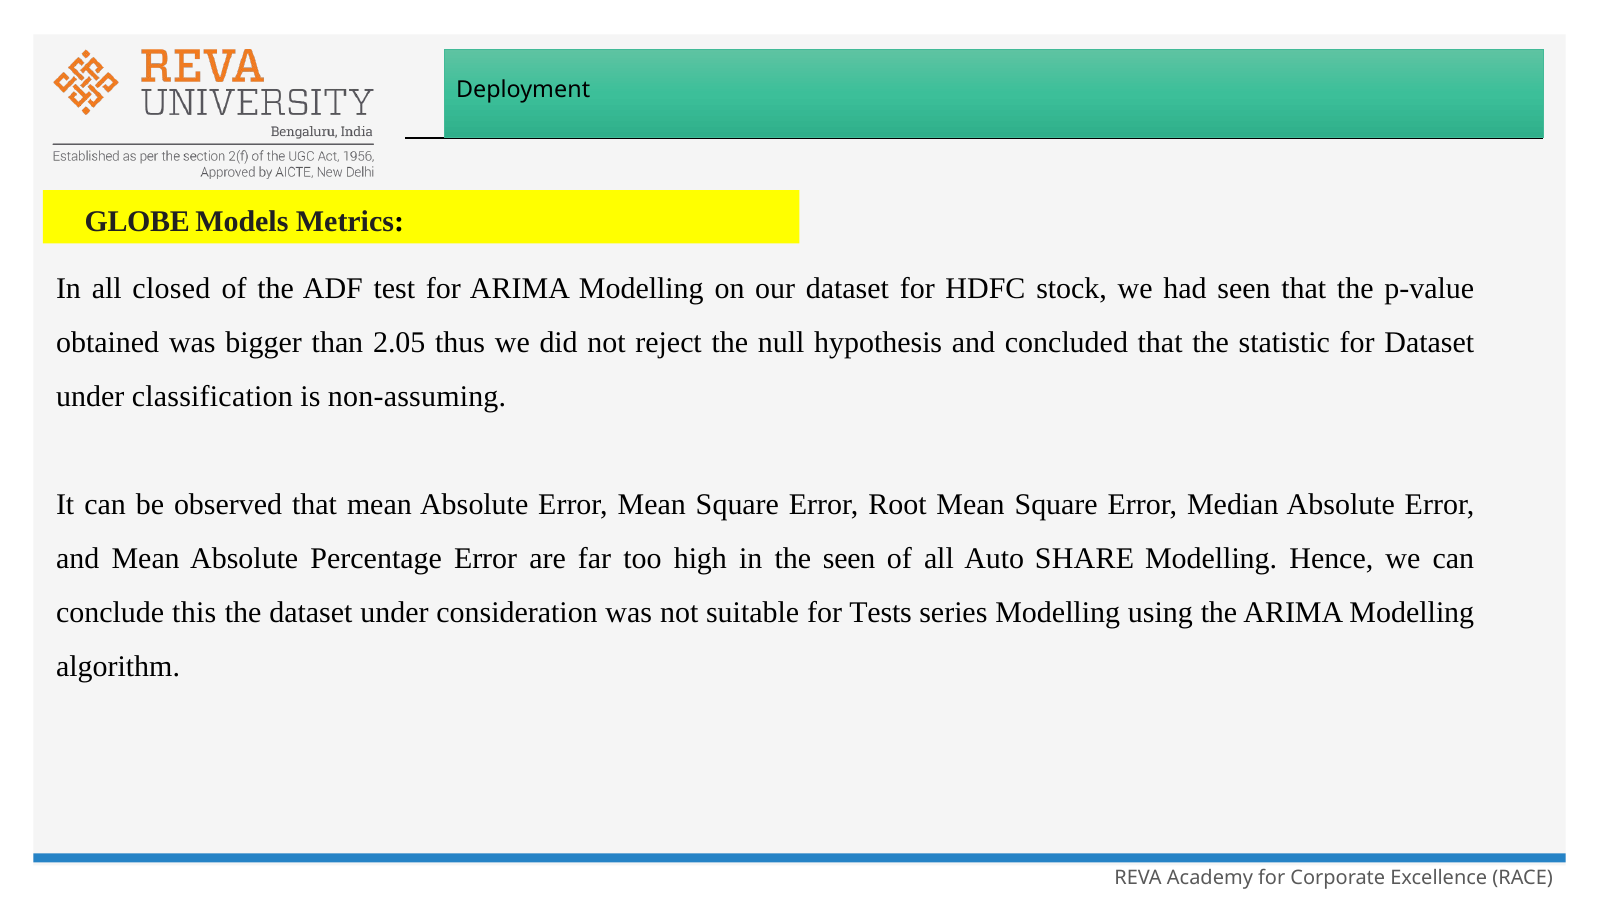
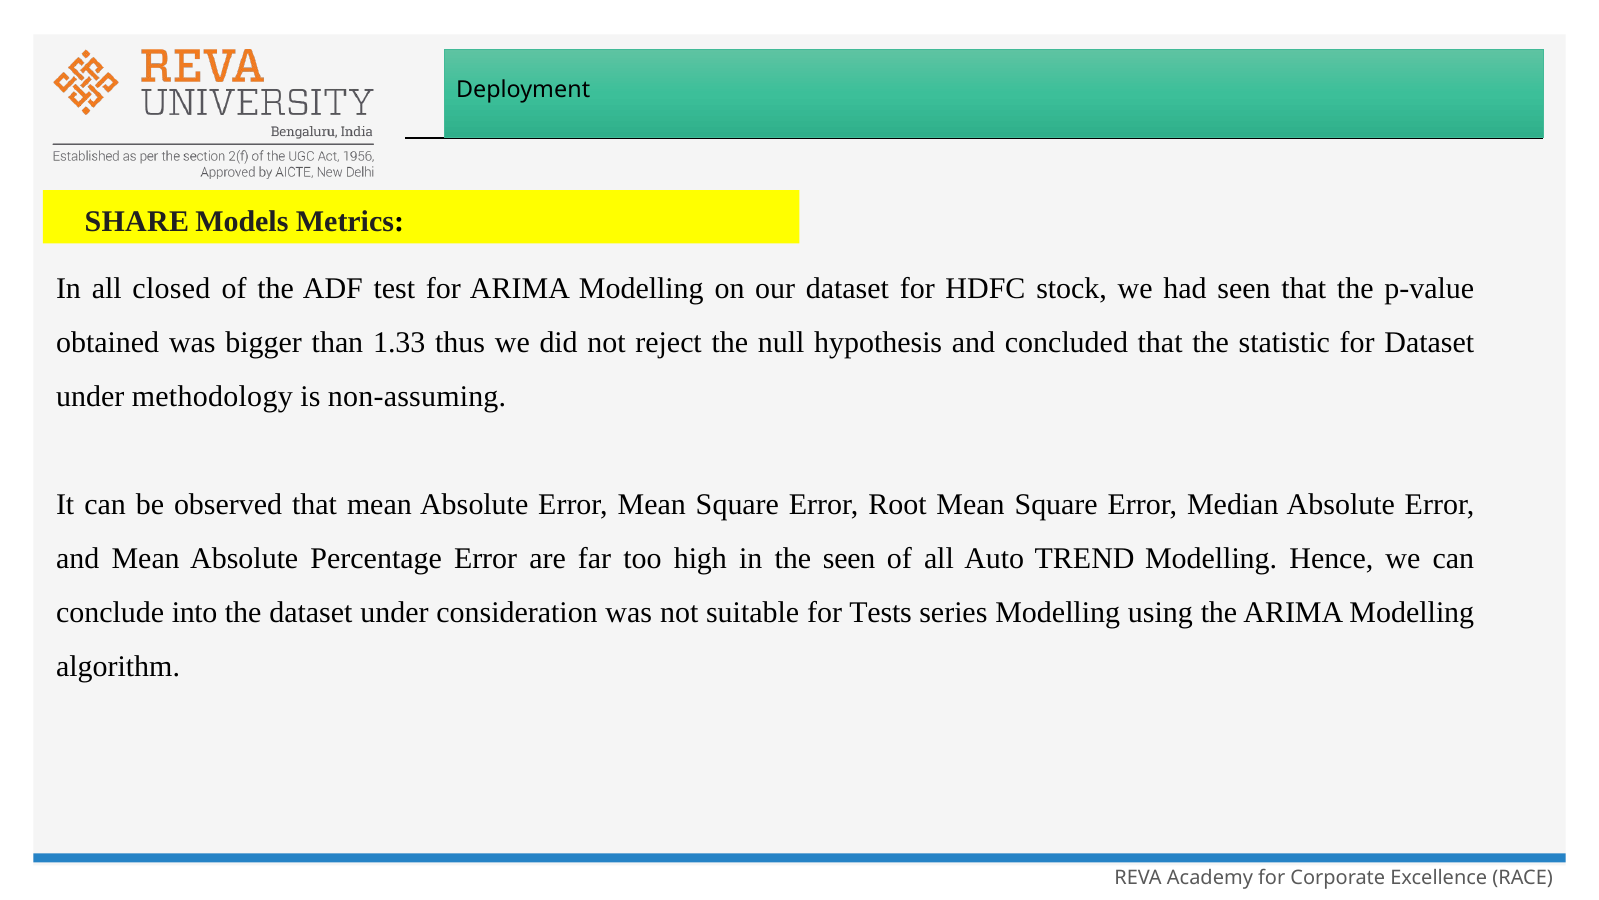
GLOBE: GLOBE -> SHARE
2.05: 2.05 -> 1.33
classification: classification -> methodology
SHARE: SHARE -> TREND
this: this -> into
